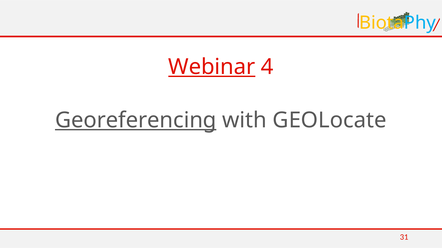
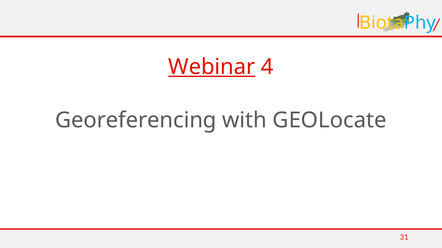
Georeferencing underline: present -> none
